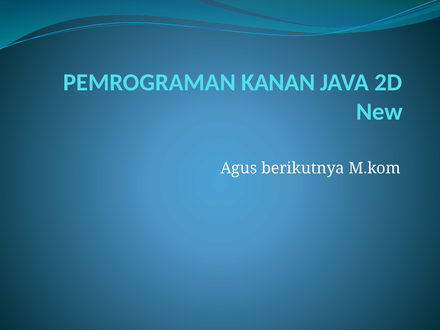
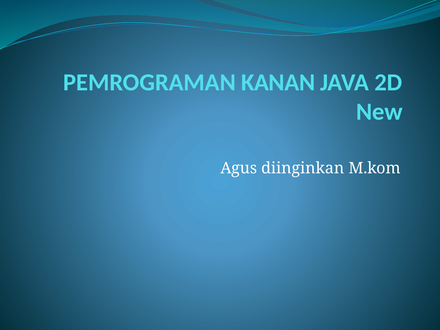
berikutnya: berikutnya -> diinginkan
